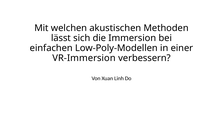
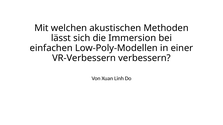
VR-Immersion: VR-Immersion -> VR-Verbessern
